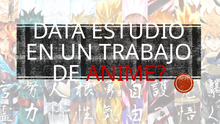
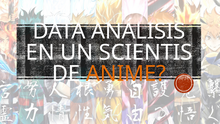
ESTUDIO: ESTUDIO -> ANÁLISIS
TRABAJO: TRABAJO -> SCIENTIS
ANIME colour: red -> orange
